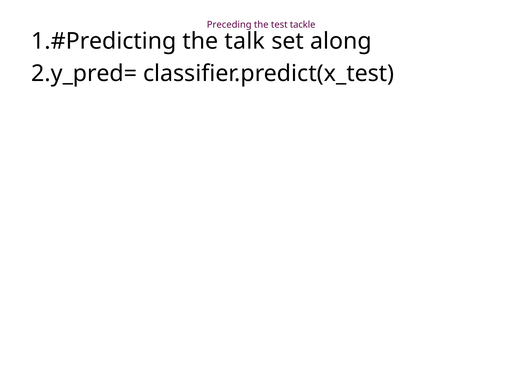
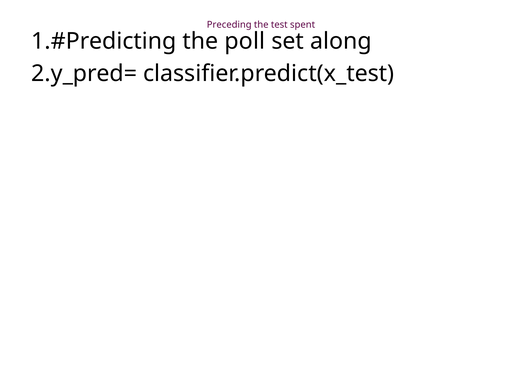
tackle: tackle -> spent
talk: talk -> poll
